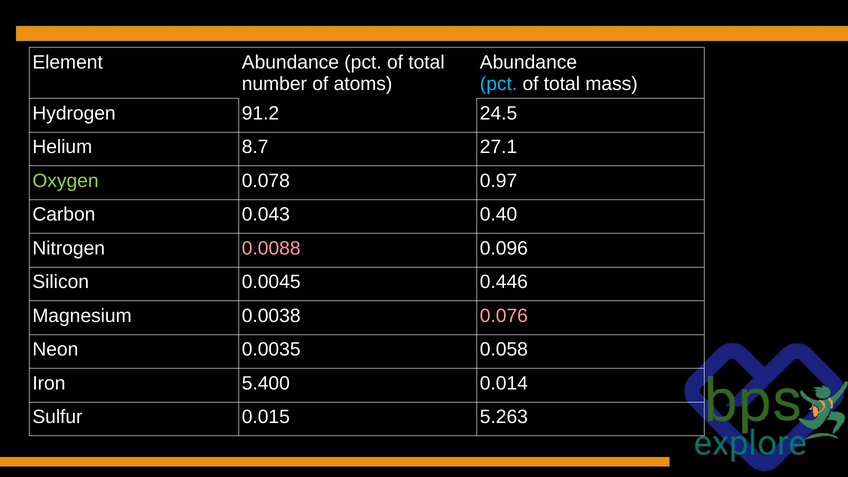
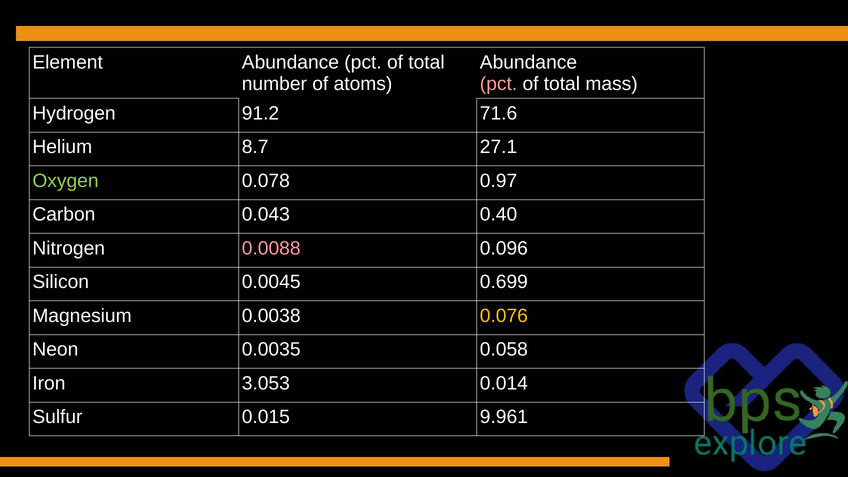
pct at (499, 84) colour: light blue -> pink
24.5: 24.5 -> 71.6
0.446: 0.446 -> 0.699
0.076 colour: pink -> yellow
5.400: 5.400 -> 3.053
5.263: 5.263 -> 9.961
